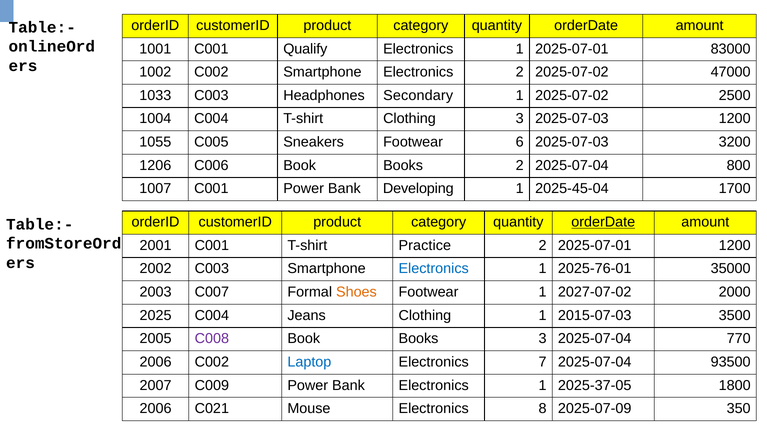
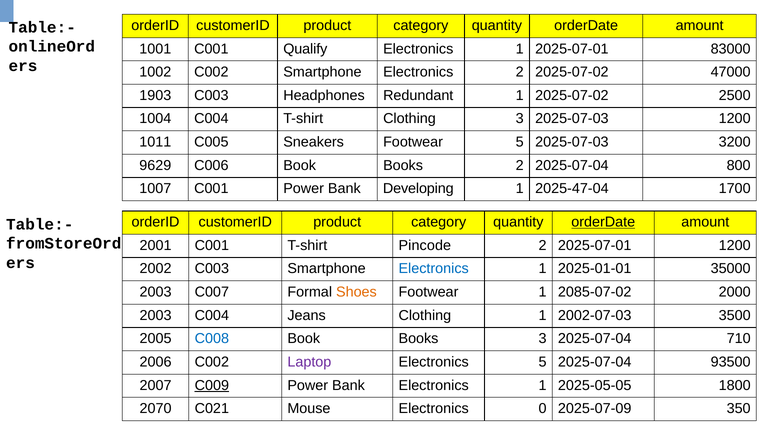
1033: 1033 -> 1903
Secondary: Secondary -> Redundant
1055: 1055 -> 1011
Footwear 6: 6 -> 5
1206: 1206 -> 9629
2025-45-04: 2025-45-04 -> 2025-47-04
Practice: Practice -> Pincode
2025-76-01: 2025-76-01 -> 2025-01-01
2027-07-02: 2027-07-02 -> 2085-07-02
2025 at (156, 316): 2025 -> 2003
2015-07-03: 2015-07-03 -> 2002-07-03
C008 colour: purple -> blue
770: 770 -> 710
Laptop colour: blue -> purple
Electronics 7: 7 -> 5
C009 underline: none -> present
2025-37-05: 2025-37-05 -> 2025-05-05
2006 at (156, 409): 2006 -> 2070
8: 8 -> 0
